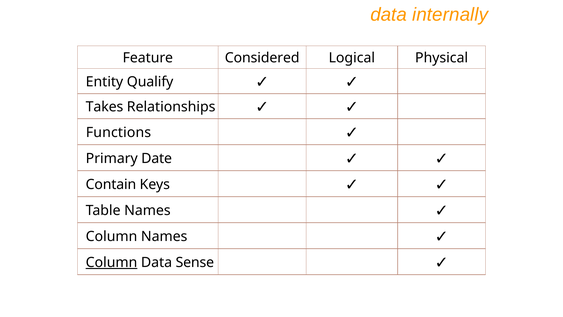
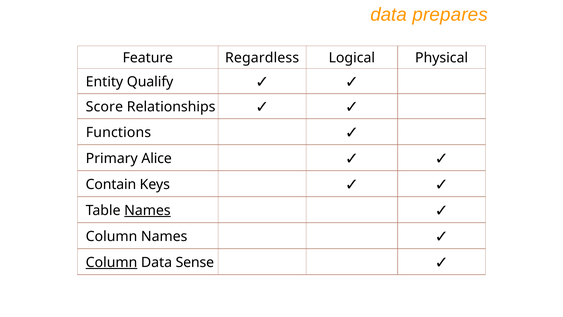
internally: internally -> prepares
Considered: Considered -> Regardless
Takes: Takes -> Score
Date: Date -> Alice
Names at (147, 210) underline: none -> present
